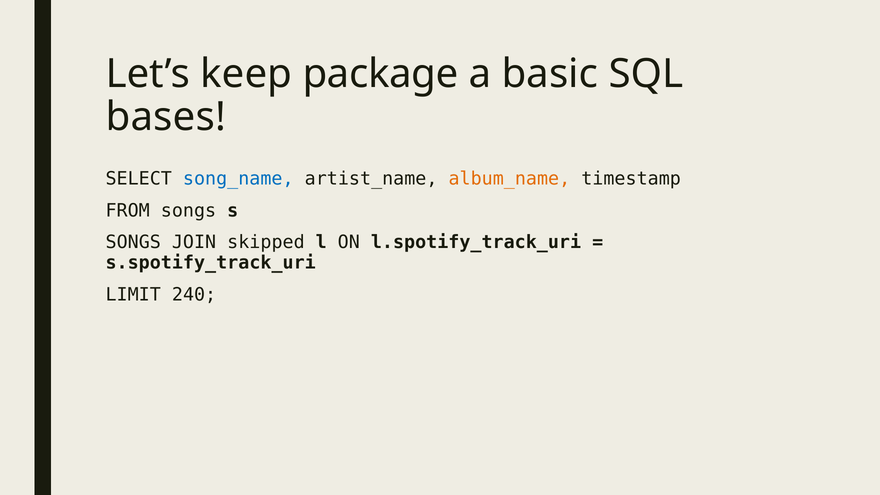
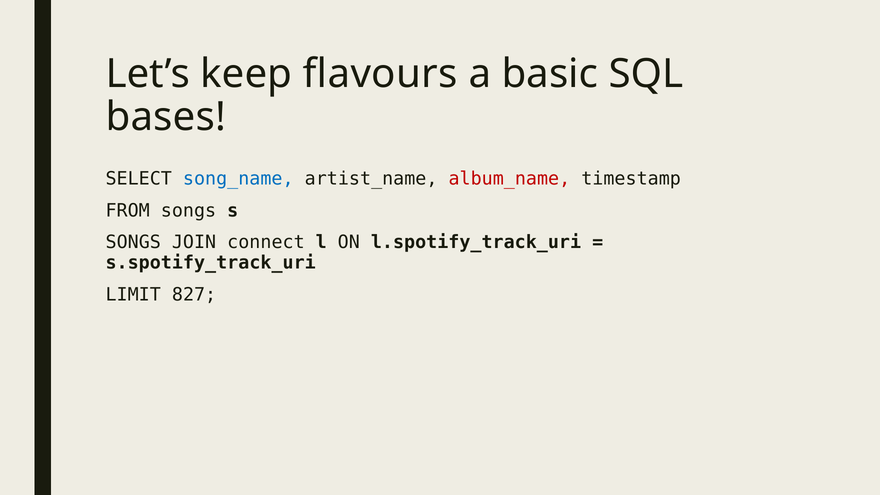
package: package -> flavours
album_name colour: orange -> red
skipped: skipped -> connect
240: 240 -> 827
